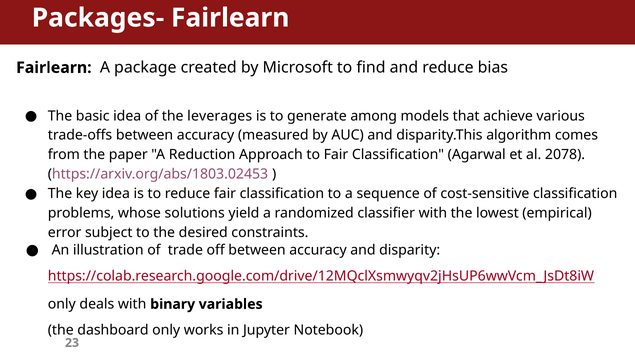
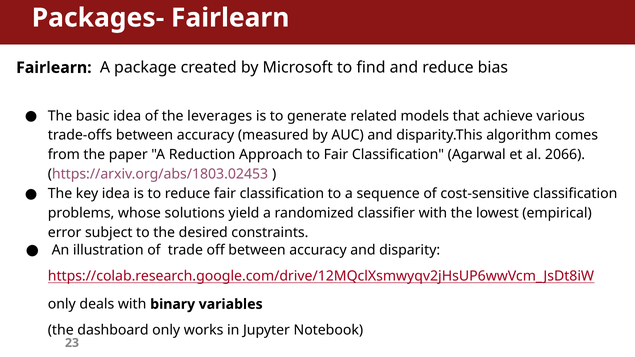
among: among -> related
2078: 2078 -> 2066
